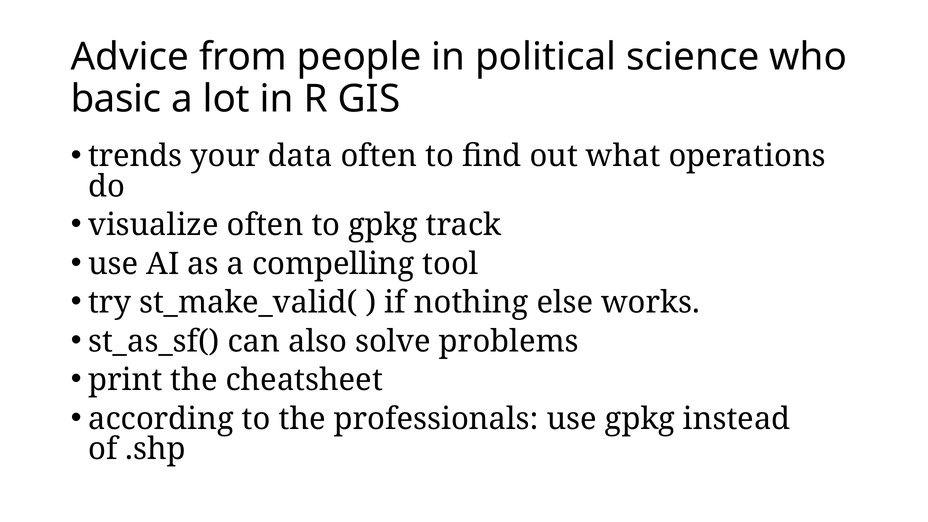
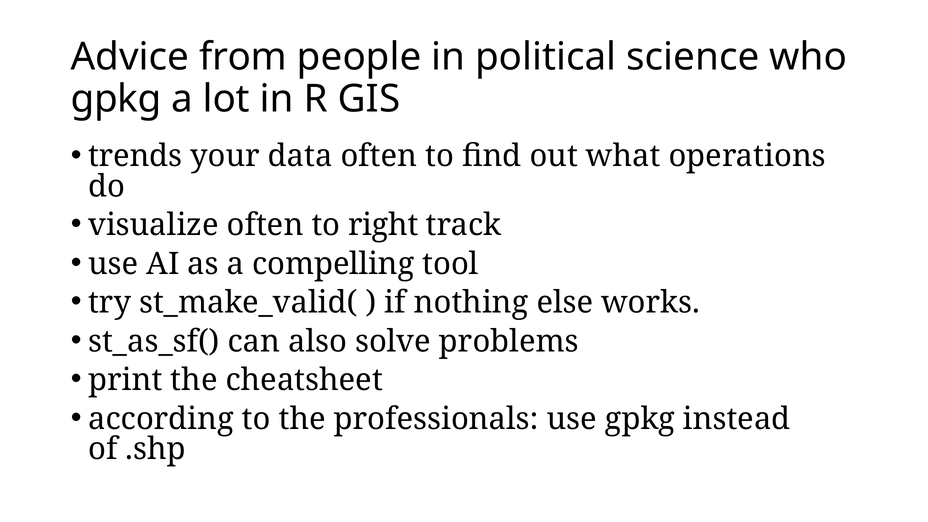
basic at (116, 99): basic -> gpkg
to gpkg: gpkg -> right
